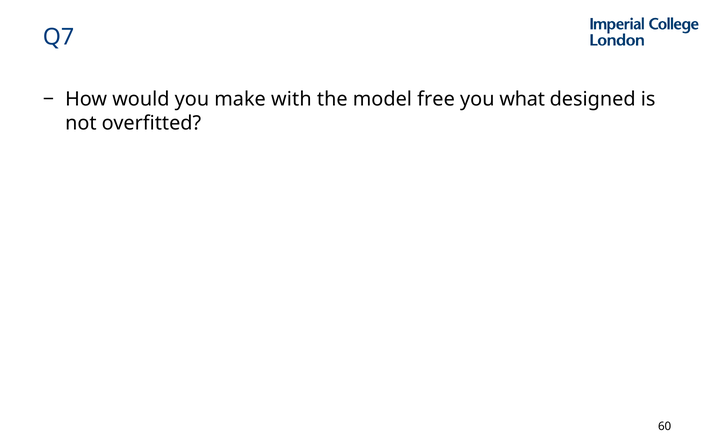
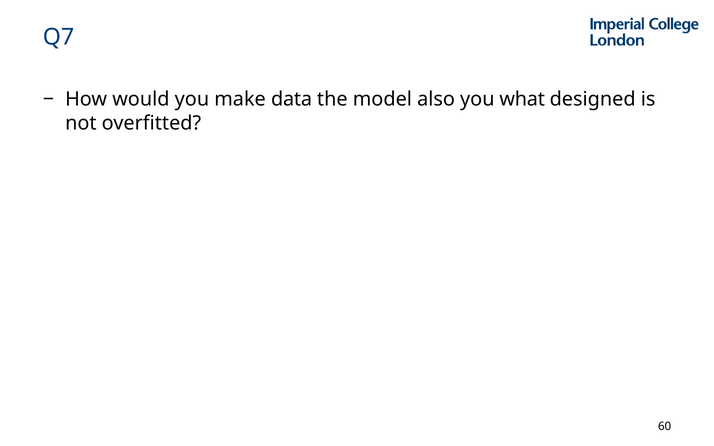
with: with -> data
free: free -> also
